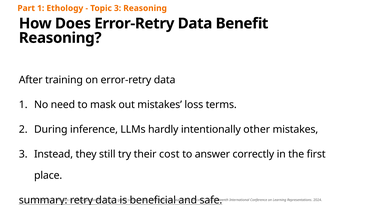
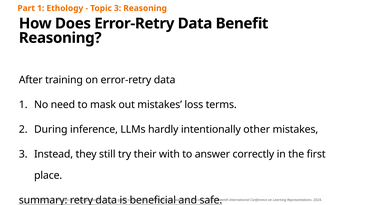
cost: cost -> with
